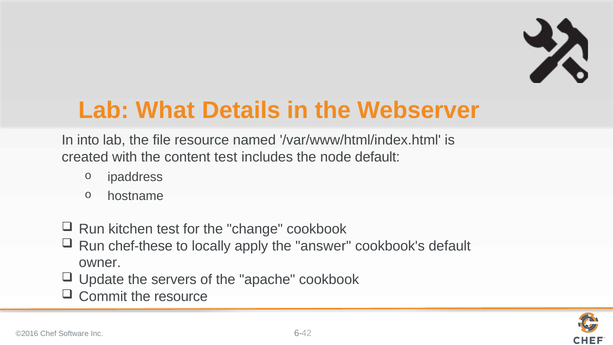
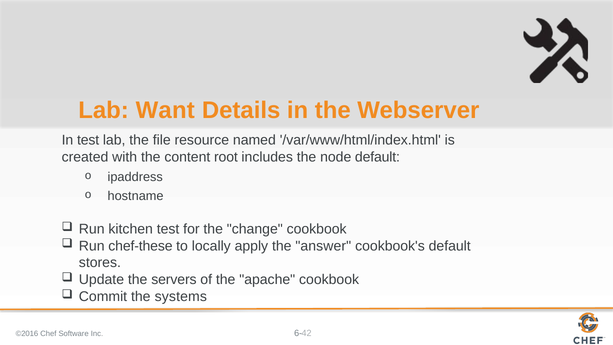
What: What -> Want
In into: into -> test
content test: test -> root
owner: owner -> stores
the resource: resource -> systems
